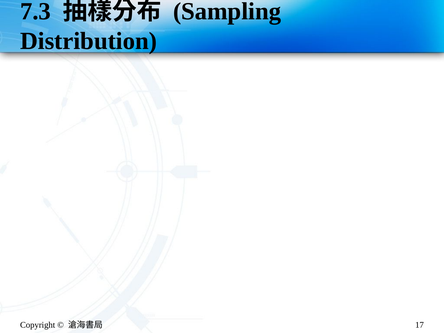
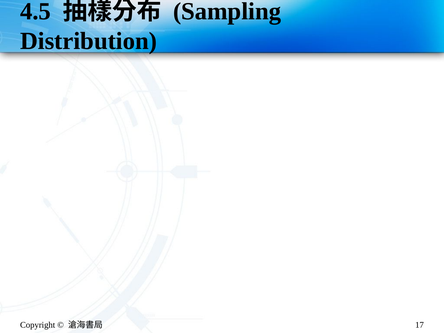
7.3: 7.3 -> 4.5
